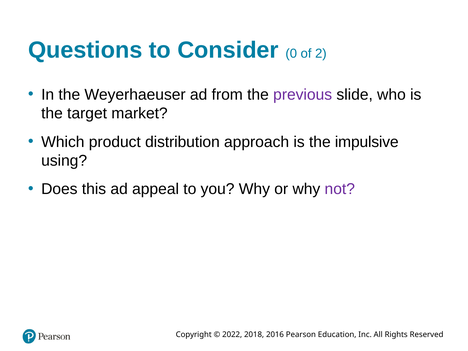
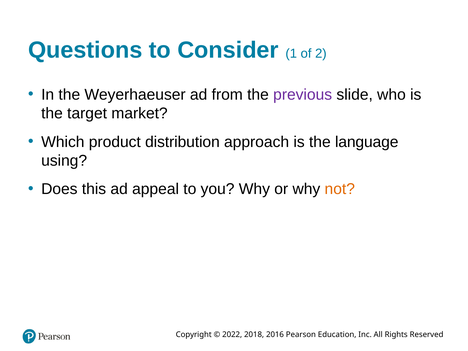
0: 0 -> 1
impulsive: impulsive -> language
not colour: purple -> orange
